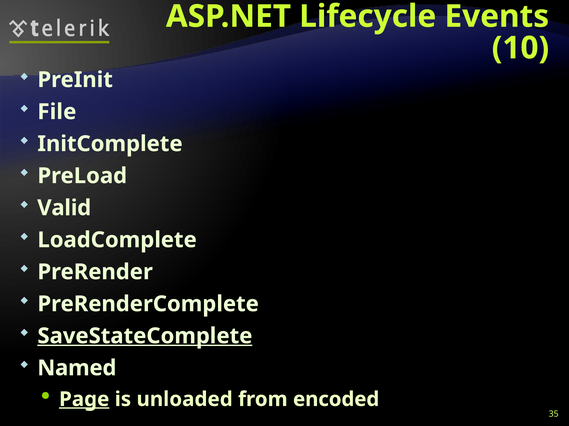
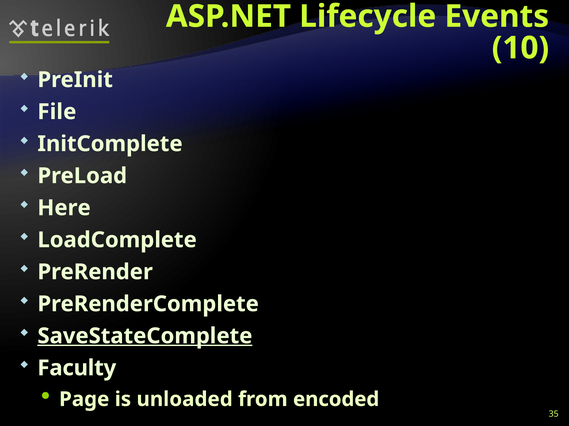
Valid: Valid -> Here
Named: Named -> Faculty
Page underline: present -> none
